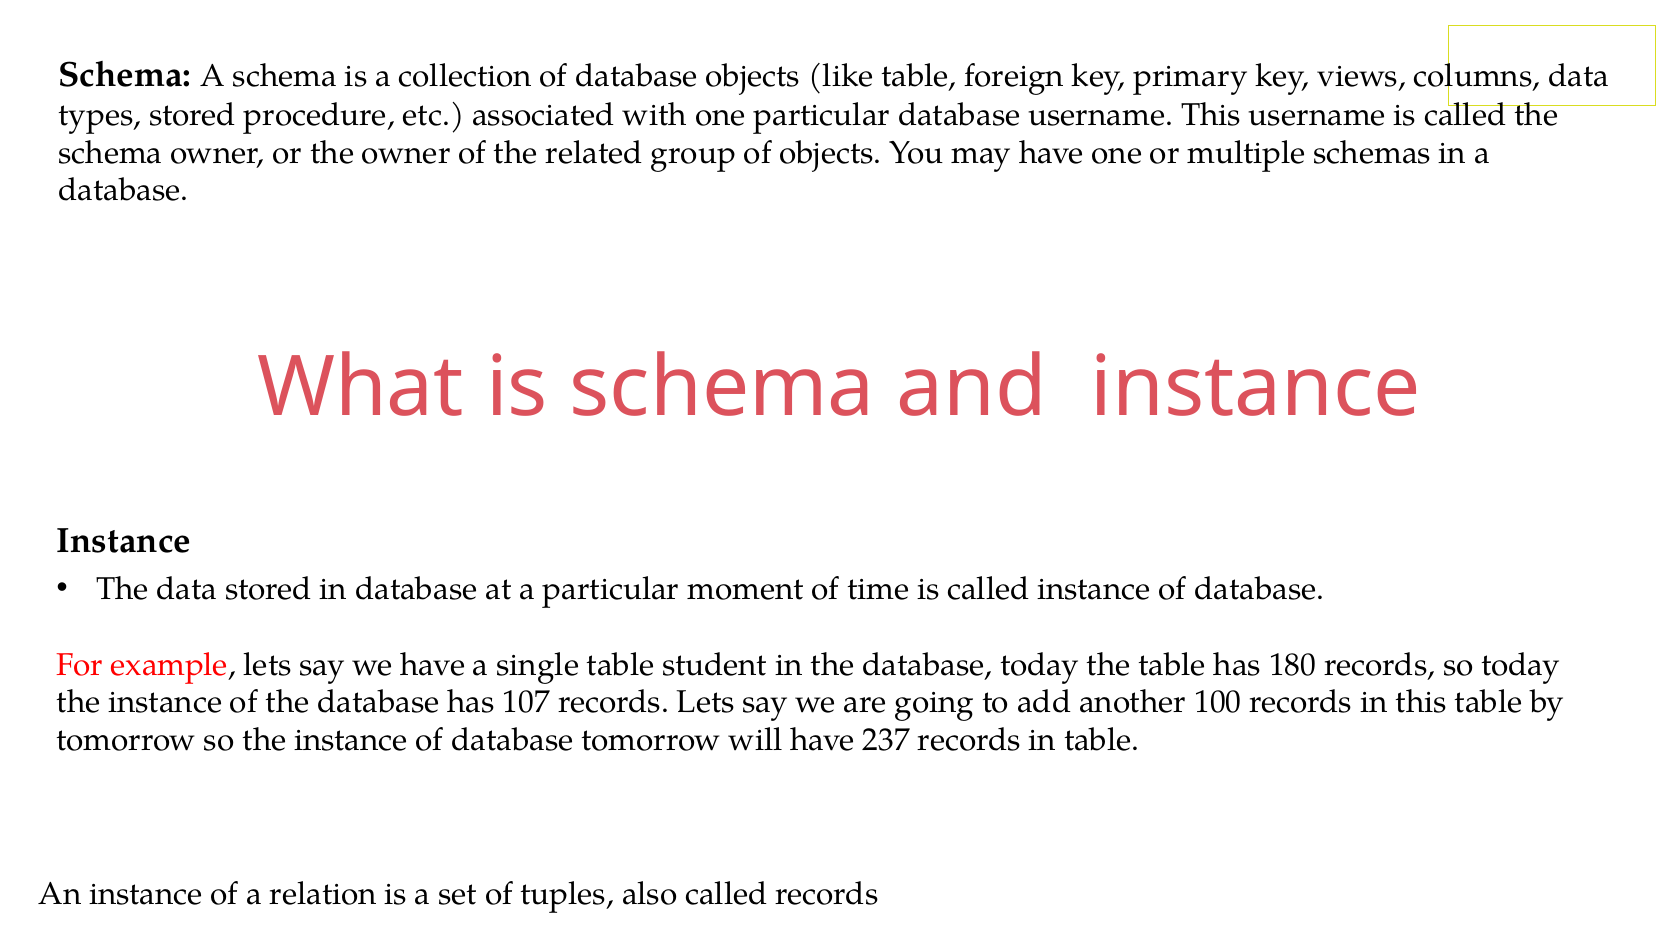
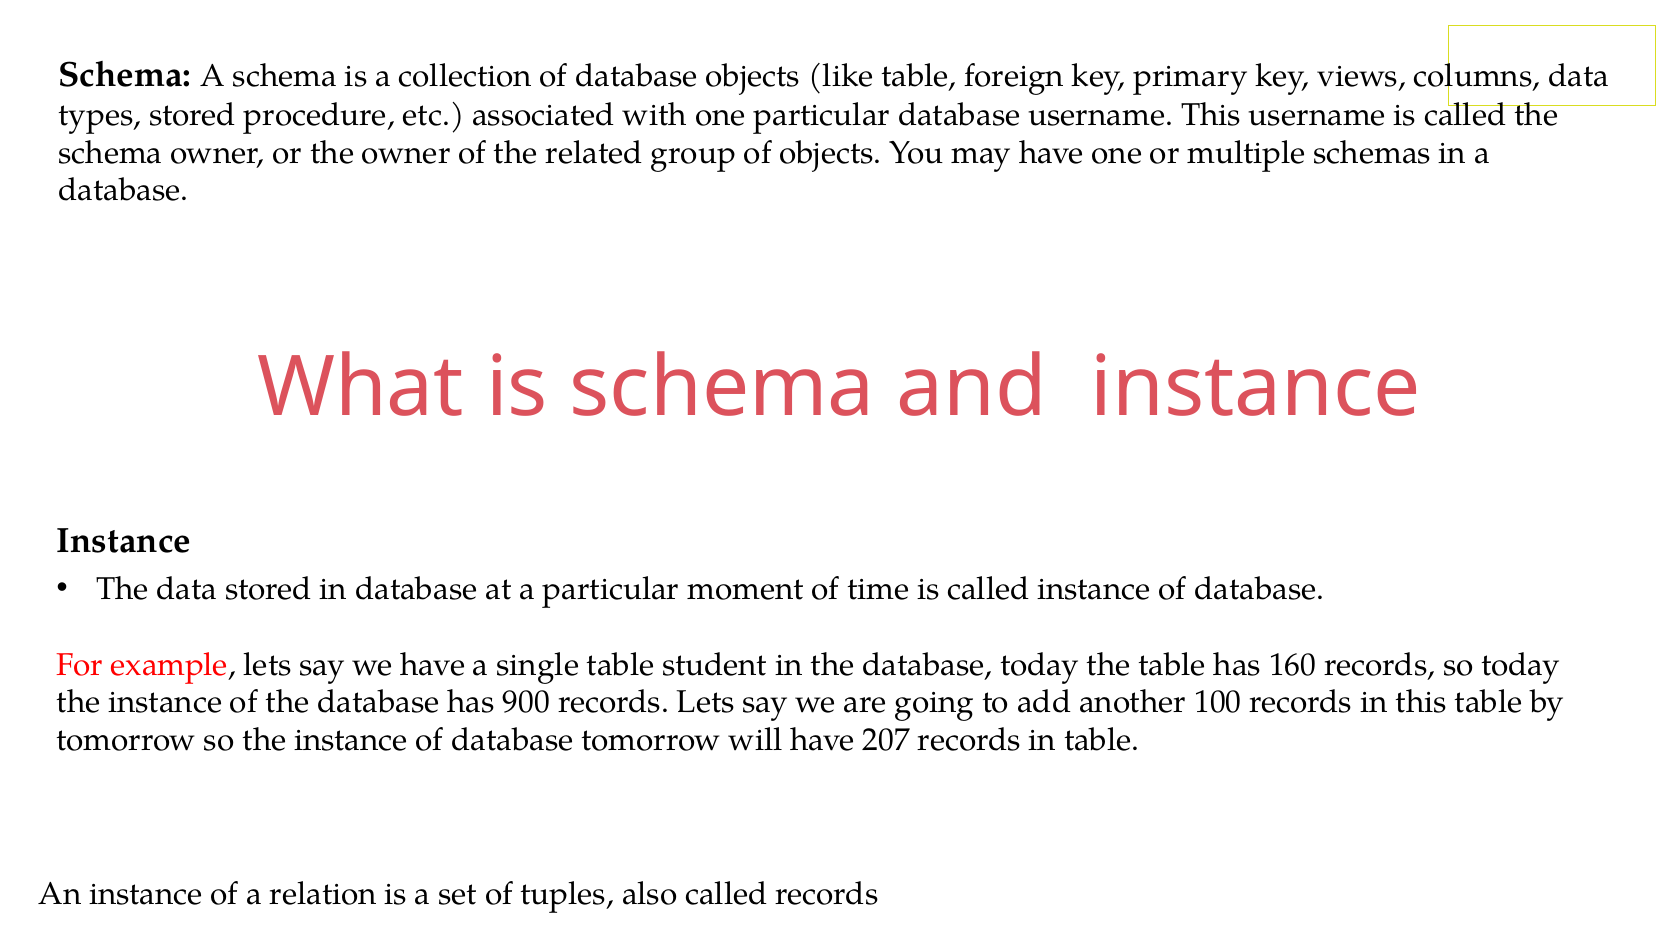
180: 180 -> 160
107: 107 -> 900
237: 237 -> 207
